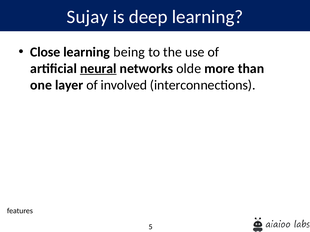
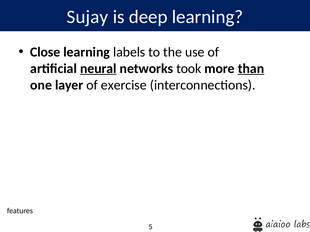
being: being -> labels
olde: olde -> took
than underline: none -> present
involved: involved -> exercise
